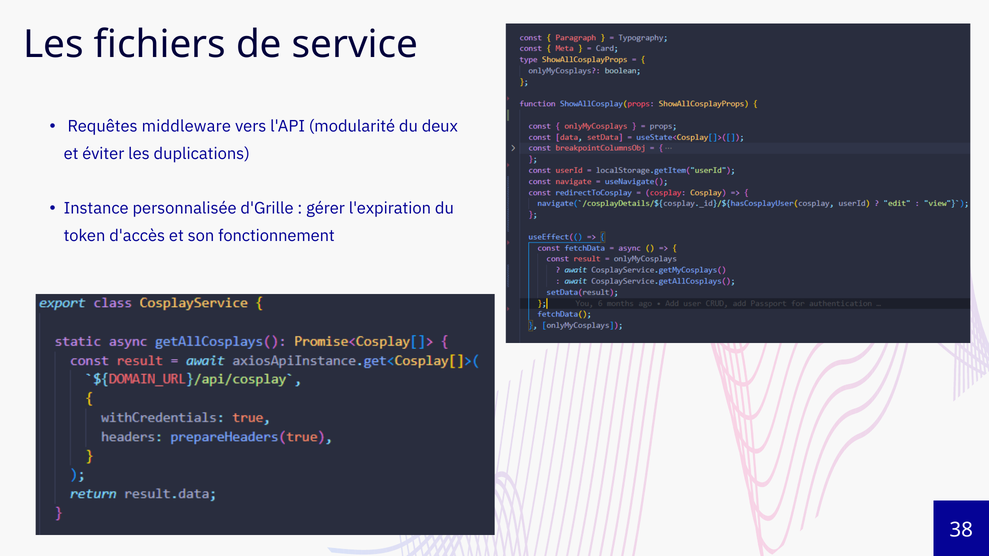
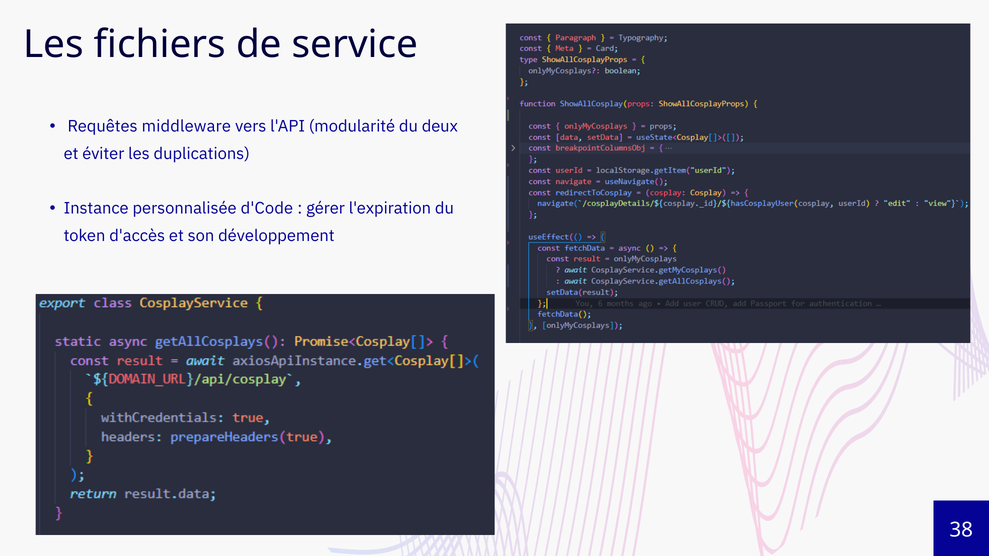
d'Grille: d'Grille -> d'Code
fonctionnement: fonctionnement -> développement
